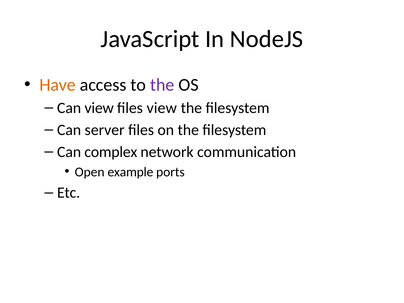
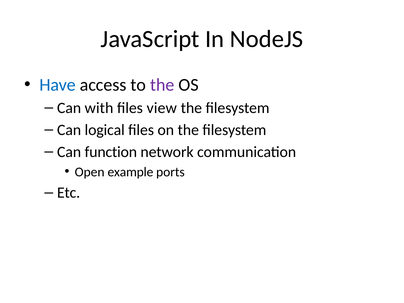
Have colour: orange -> blue
Can view: view -> with
server: server -> logical
complex: complex -> function
